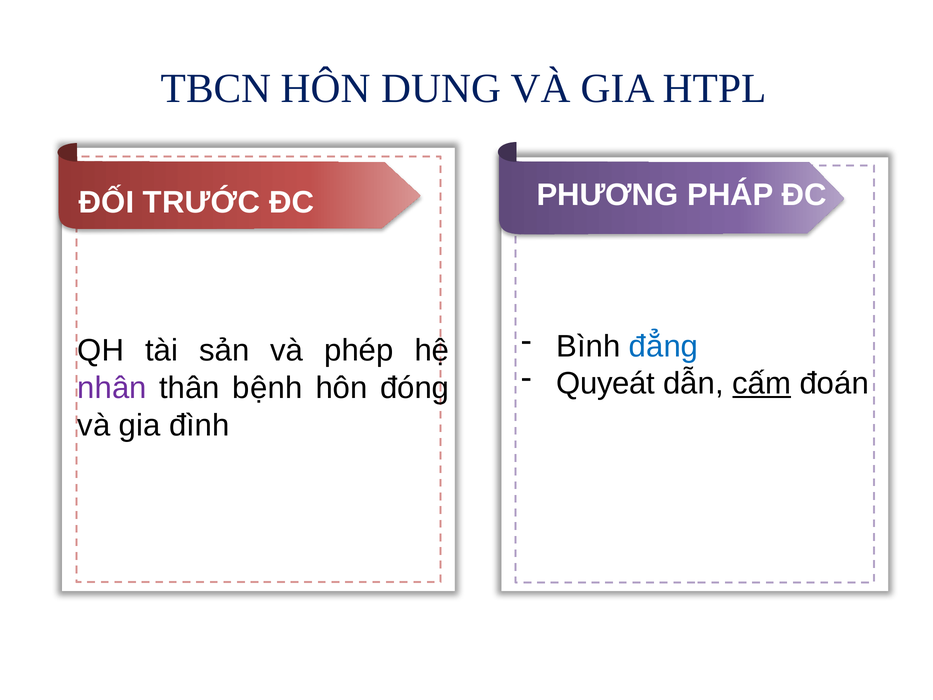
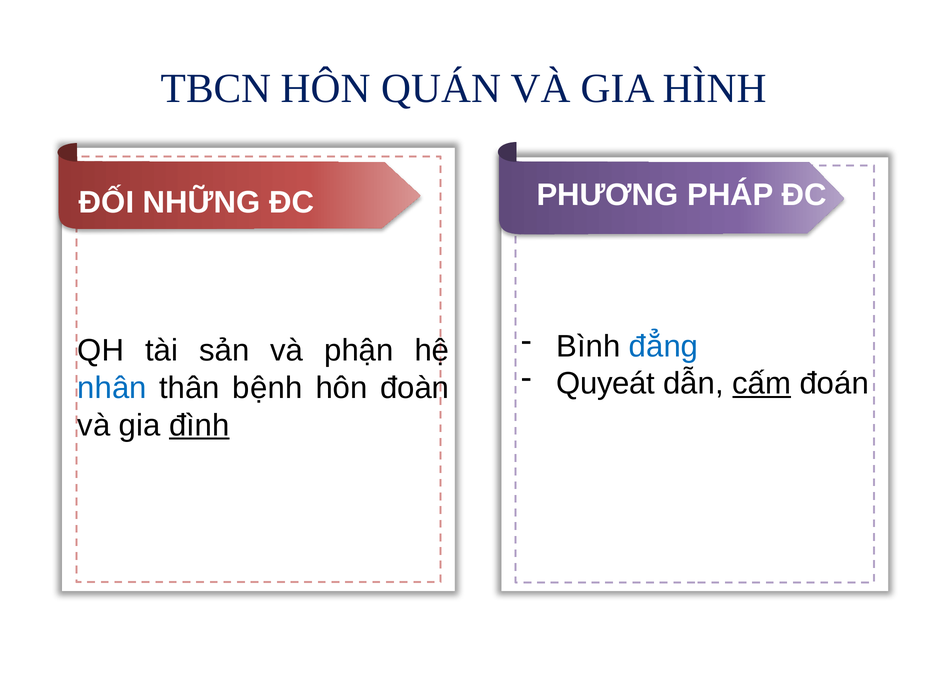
DUNG: DUNG -> QUÁN
HTPL: HTPL -> HÌNH
TRƯỚC: TRƯỚC -> NHỮNG
phép: phép -> phận
nhân colour: purple -> blue
đóng: đóng -> đoàn
đình underline: none -> present
